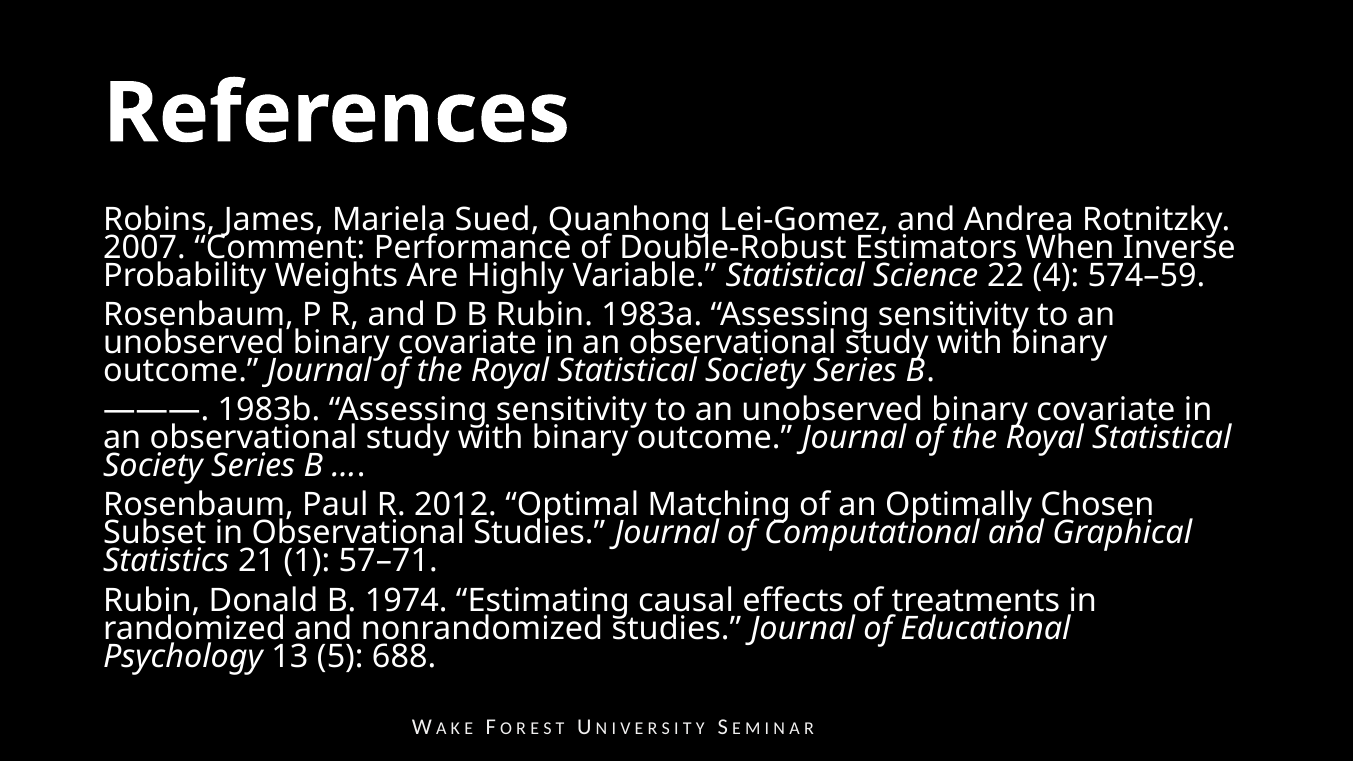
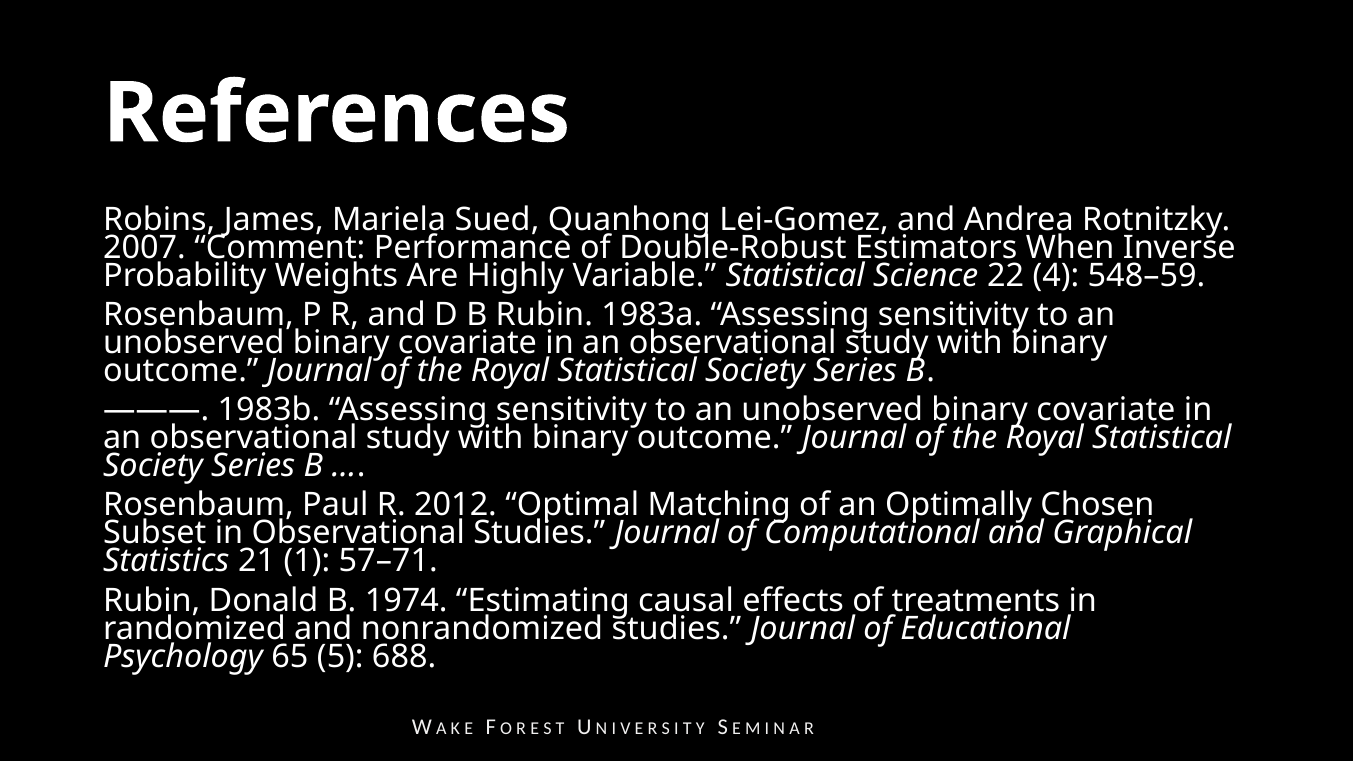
574–59: 574–59 -> 548–59
13: 13 -> 65
